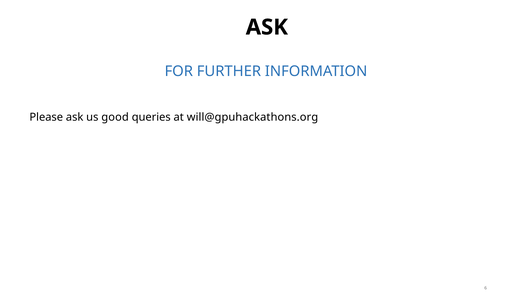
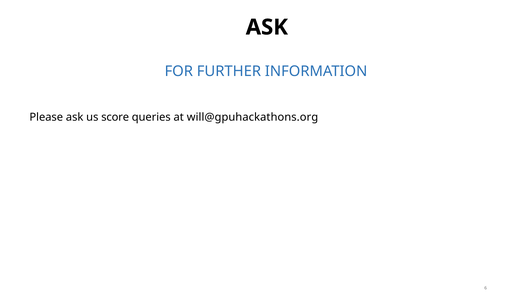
good: good -> score
